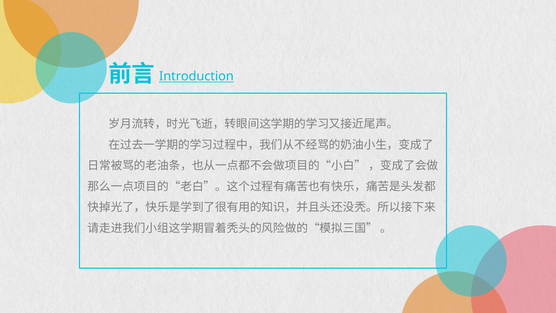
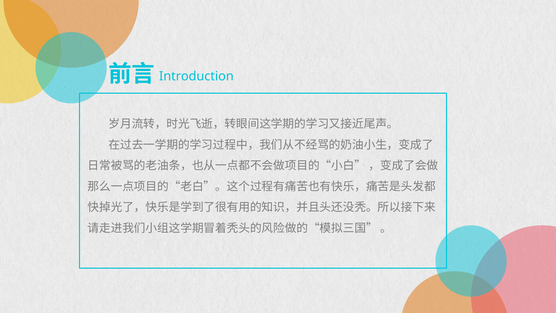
Introduction underline: present -> none
